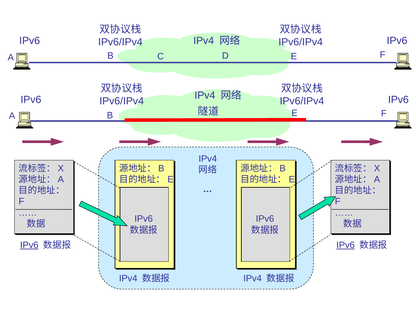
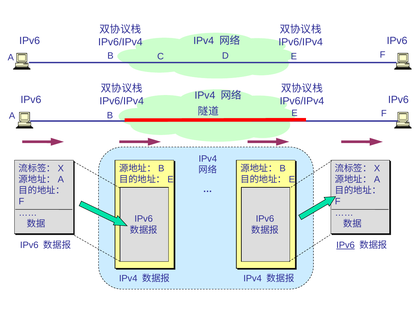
IPv6 at (29, 245) underline: present -> none
